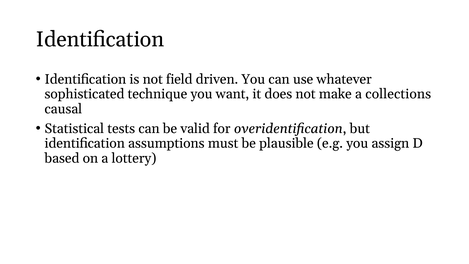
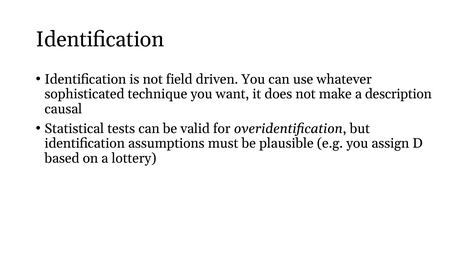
collections: collections -> description
